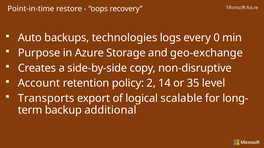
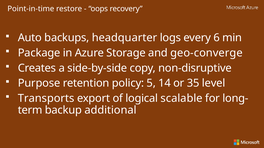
technologies: technologies -> headquarter
0: 0 -> 6
Purpose: Purpose -> Package
geo-exchange: geo-exchange -> geo-converge
Account: Account -> Purpose
2: 2 -> 5
